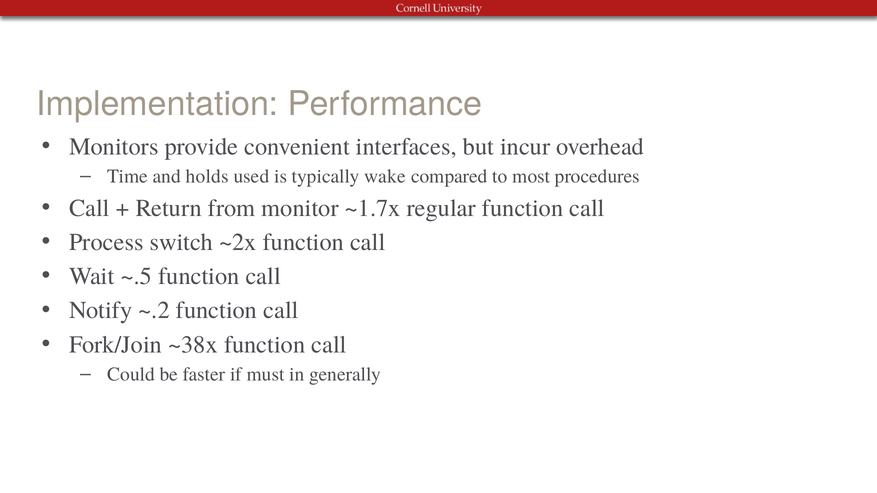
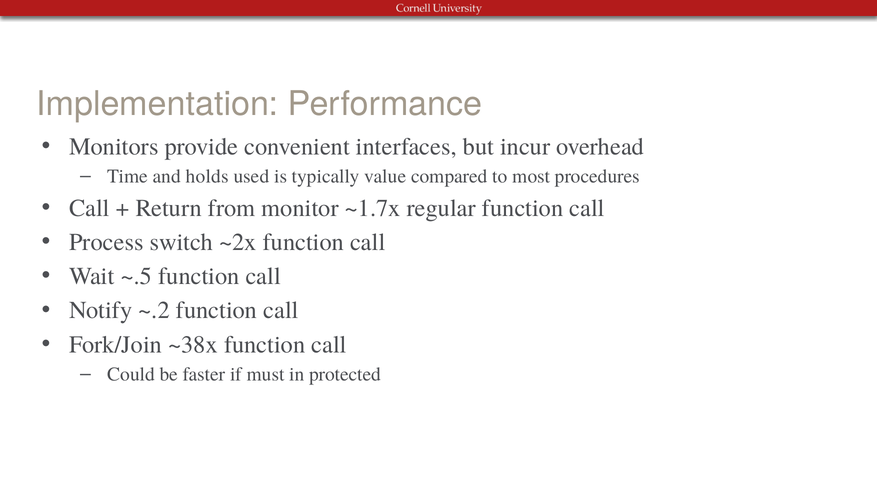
wake: wake -> value
generally: generally -> protected
